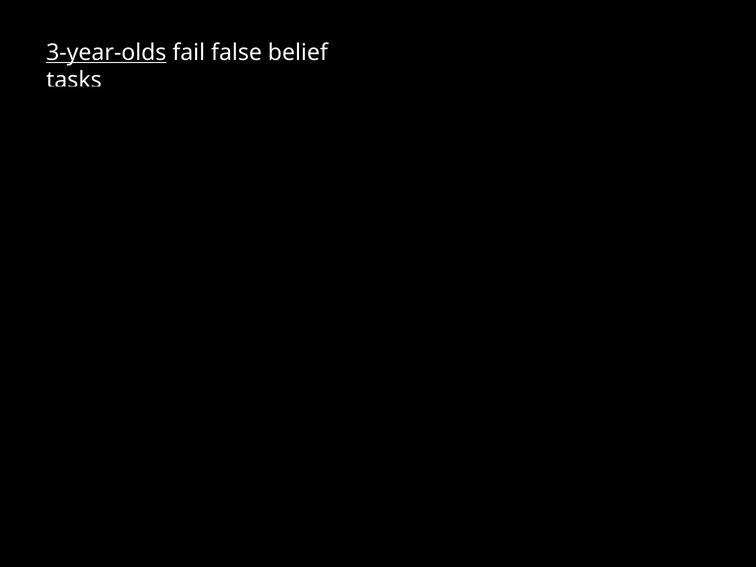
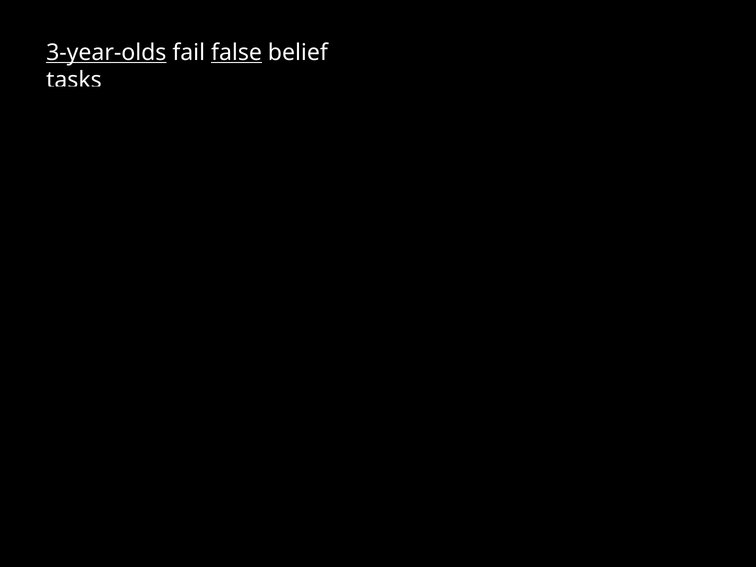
false underline: none -> present
